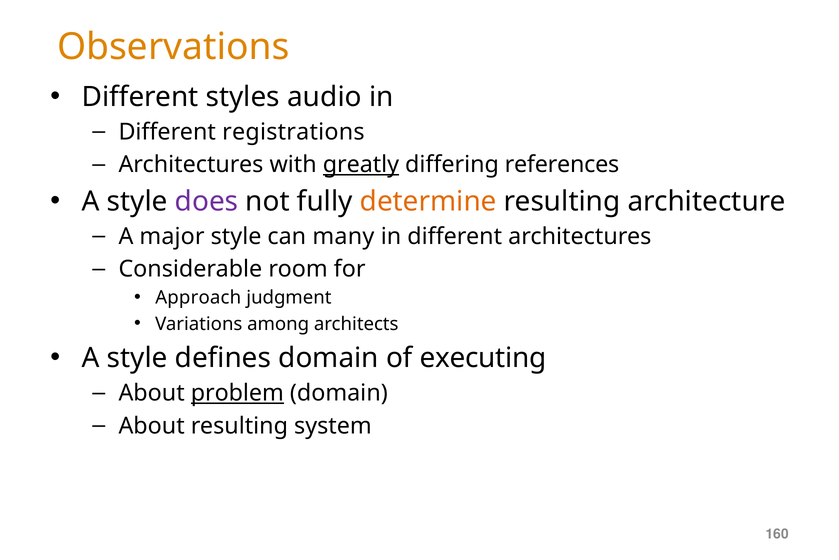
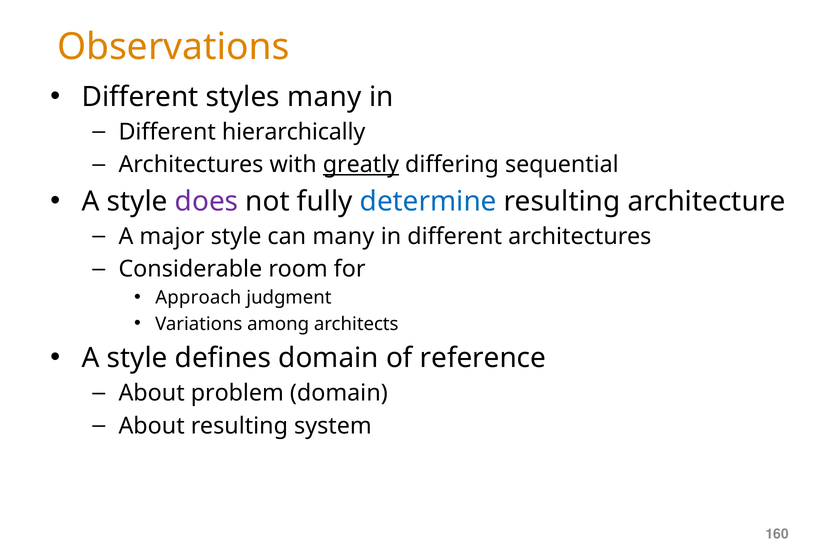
styles audio: audio -> many
registrations: registrations -> hierarchically
references: references -> sequential
determine colour: orange -> blue
executing: executing -> reference
problem underline: present -> none
